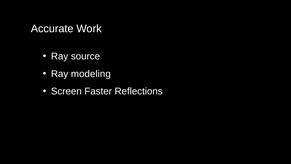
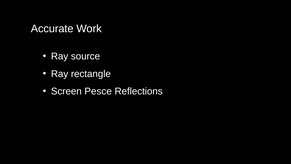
modeling: modeling -> rectangle
Faster: Faster -> Pesce
